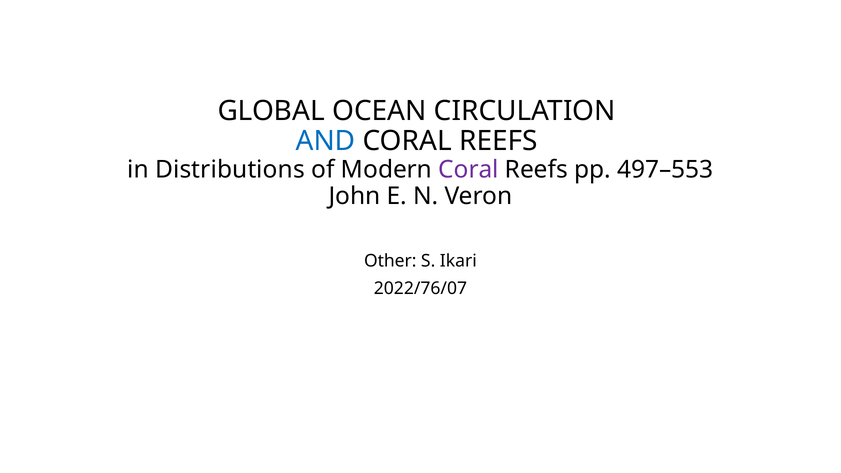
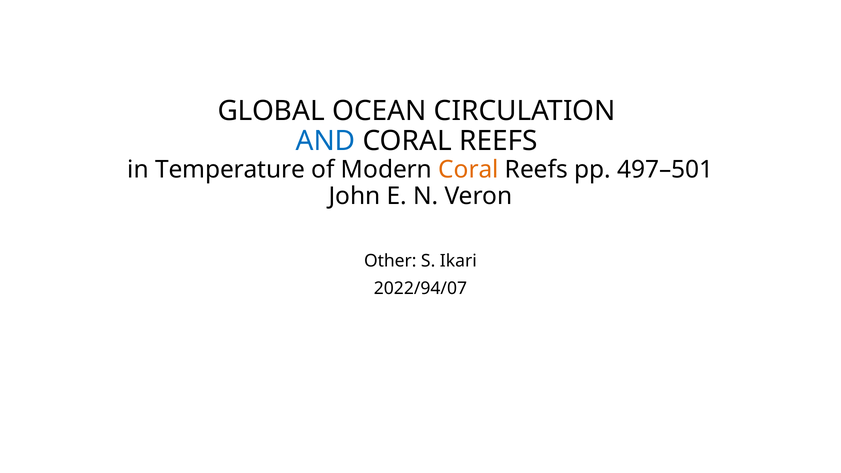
Distributions: Distributions -> Temperature
Coral at (469, 170) colour: purple -> orange
497–553: 497–553 -> 497–501
2022/76/07: 2022/76/07 -> 2022/94/07
